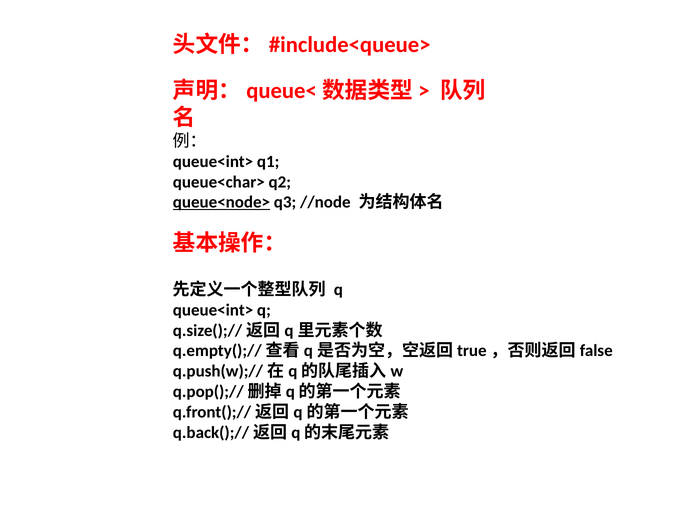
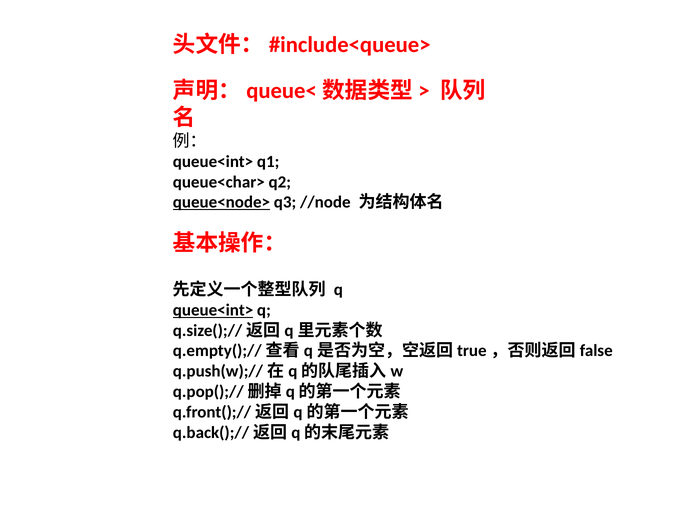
queue<int> at (213, 310) underline: none -> present
